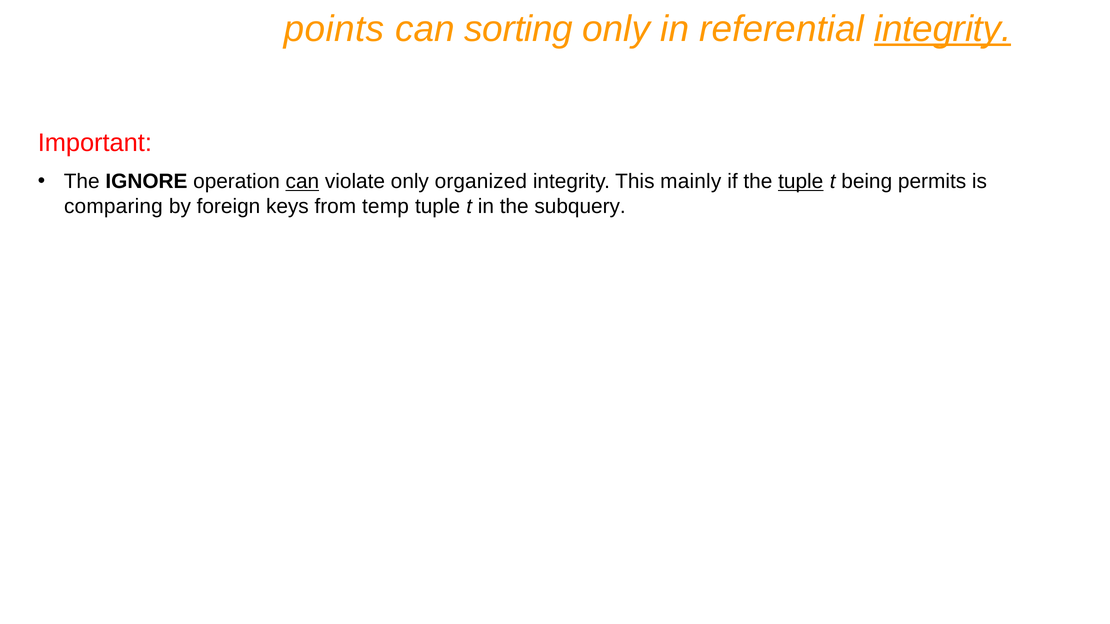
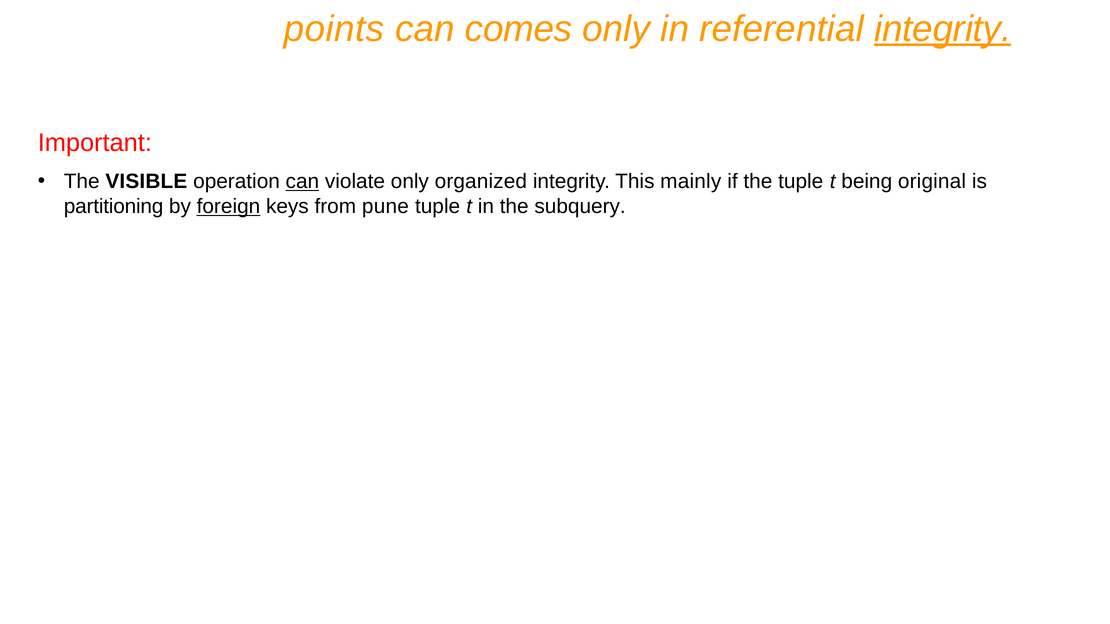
sorting: sorting -> comes
IGNORE: IGNORE -> VISIBLE
tuple at (801, 182) underline: present -> none
permits: permits -> original
comparing: comparing -> partitioning
foreign underline: none -> present
temp: temp -> pune
